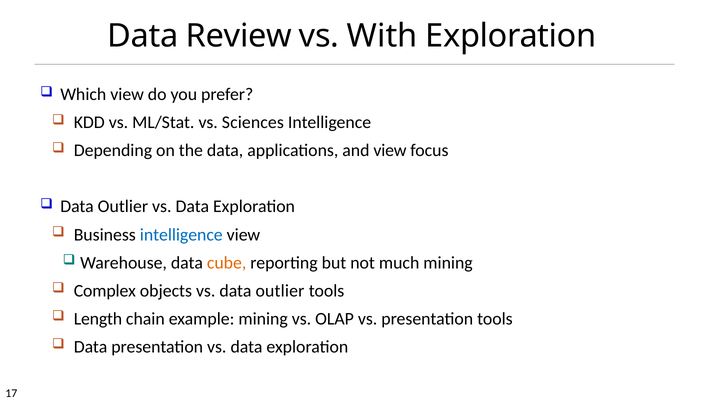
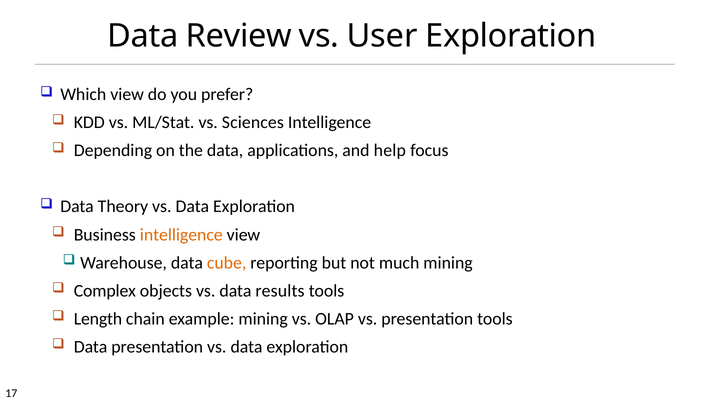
With: With -> User
and view: view -> help
Outlier at (123, 207): Outlier -> Theory
intelligence at (181, 235) colour: blue -> orange
vs data outlier: outlier -> results
